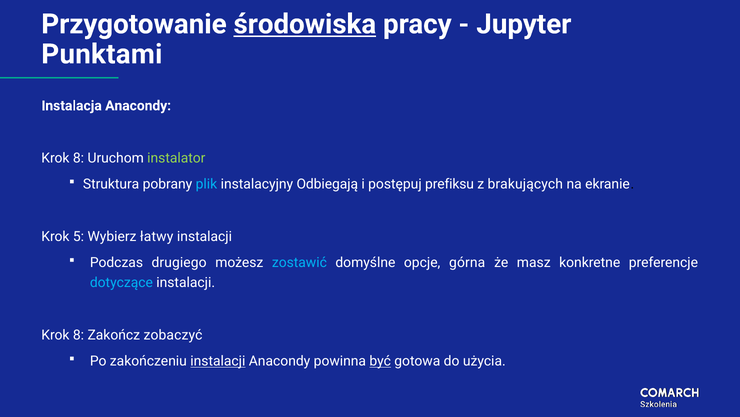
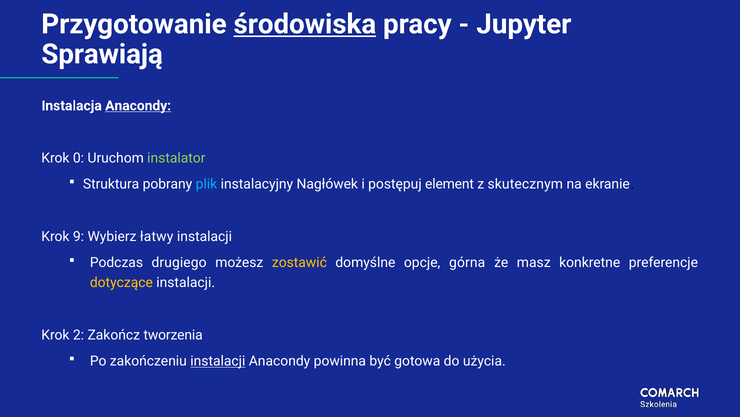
Punktami: Punktami -> Sprawiają
Anacondy at (138, 106) underline: none -> present
8 at (79, 158): 8 -> 0
Odbiegają: Odbiegają -> Nagłówek
prefiksu: prefiksu -> element
brakujących: brakujących -> skutecznym
5: 5 -> 9
zostawić colour: light blue -> yellow
dotyczące colour: light blue -> yellow
8 at (79, 335): 8 -> 2
zobaczyć: zobaczyć -> tworzenia
być underline: present -> none
